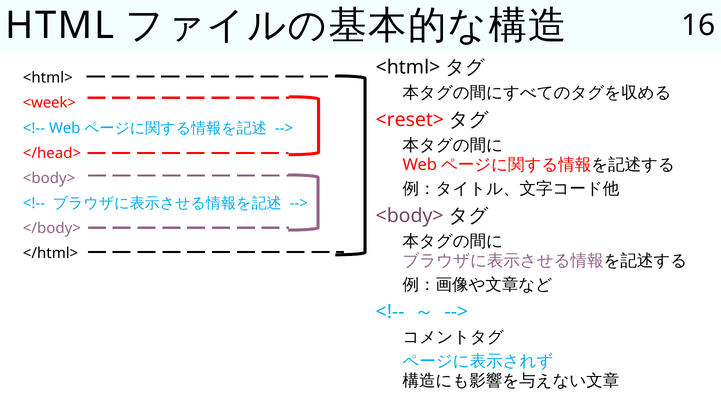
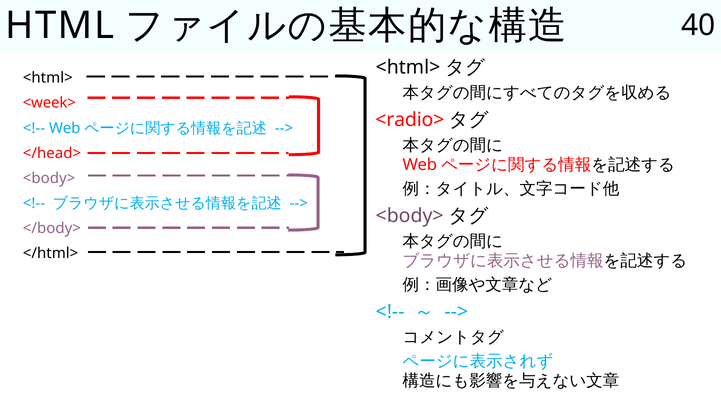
16: 16 -> 40
<reset>: <reset> -> <radio>
